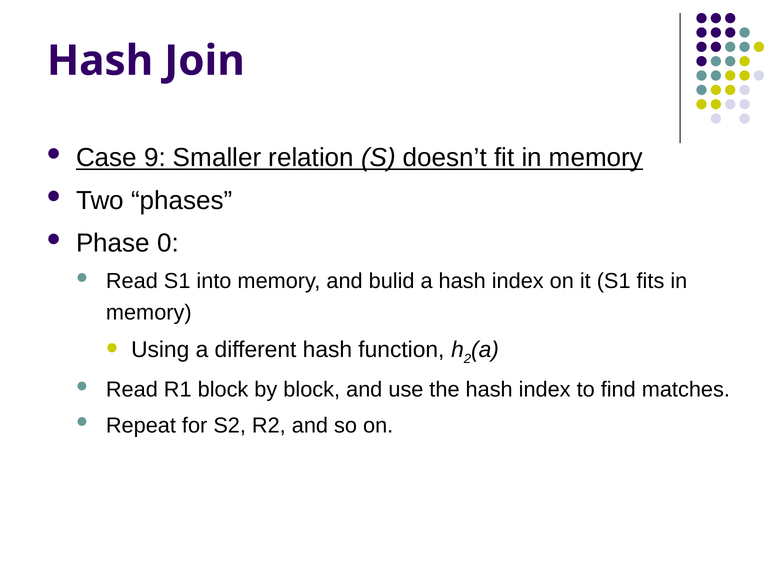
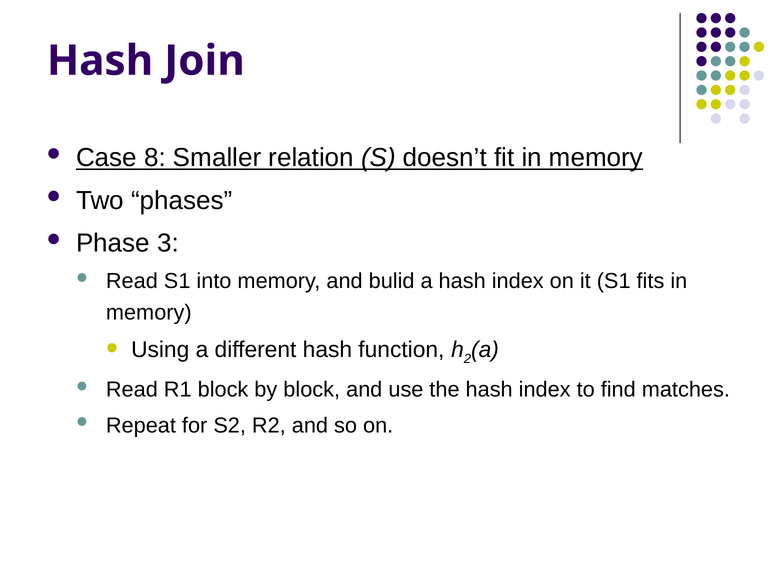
9: 9 -> 8
0: 0 -> 3
